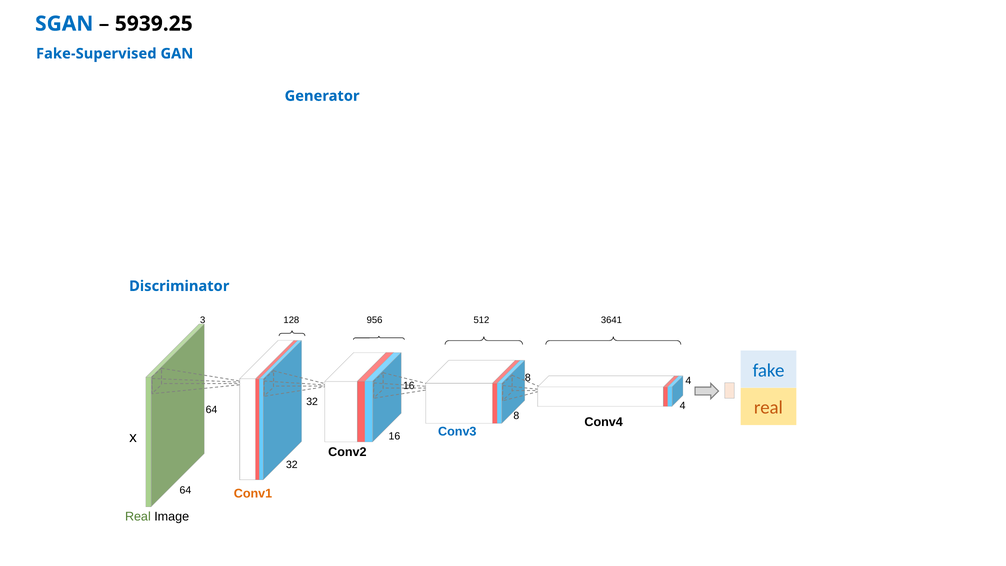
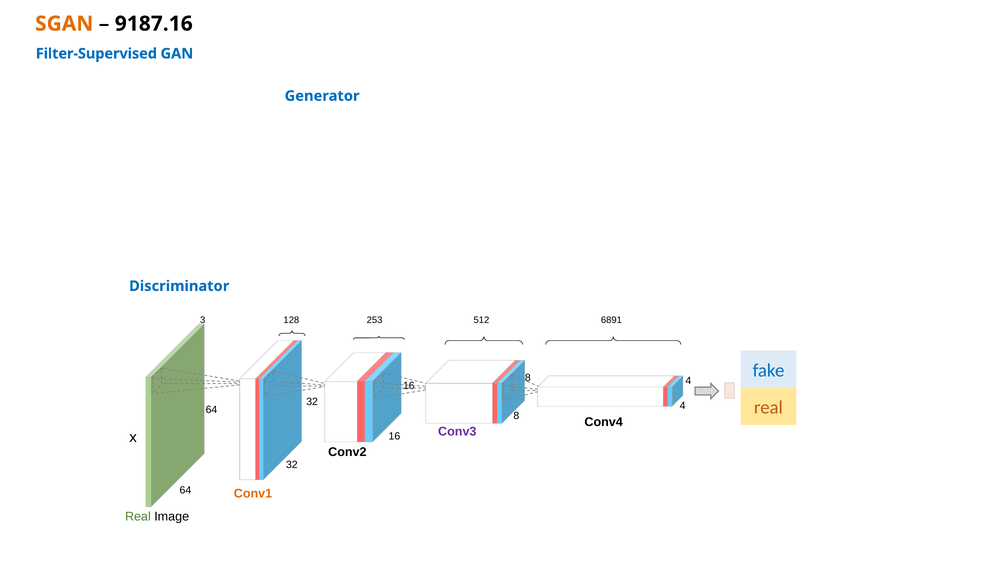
SGAN colour: blue -> orange
5939.25: 5939.25 -> 9187.16
Fake-Supervised: Fake-Supervised -> Filter-Supervised
956: 956 -> 253
3641: 3641 -> 6891
Conv3 colour: blue -> purple
